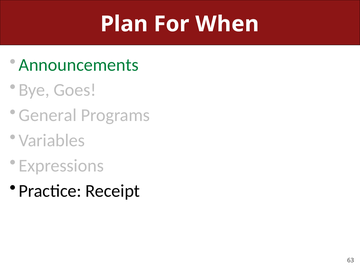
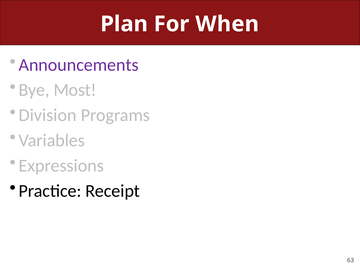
Announcements colour: green -> purple
Goes: Goes -> Most
General: General -> Division
